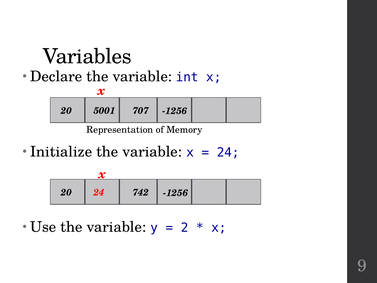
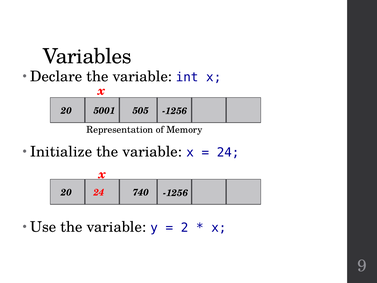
707: 707 -> 505
742: 742 -> 740
